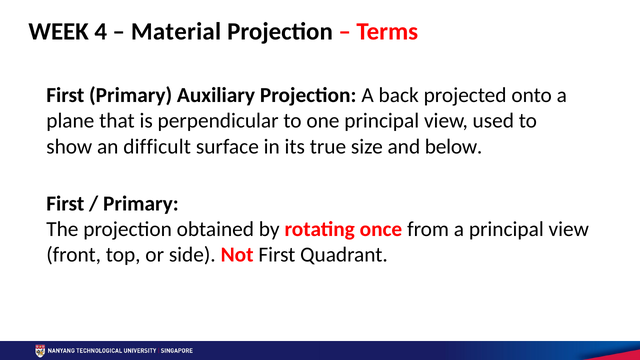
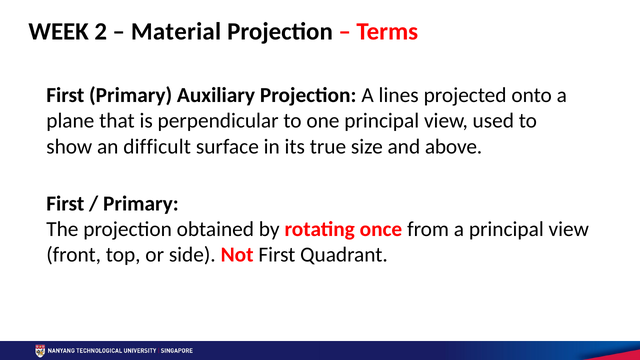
4: 4 -> 2
back: back -> lines
below: below -> above
